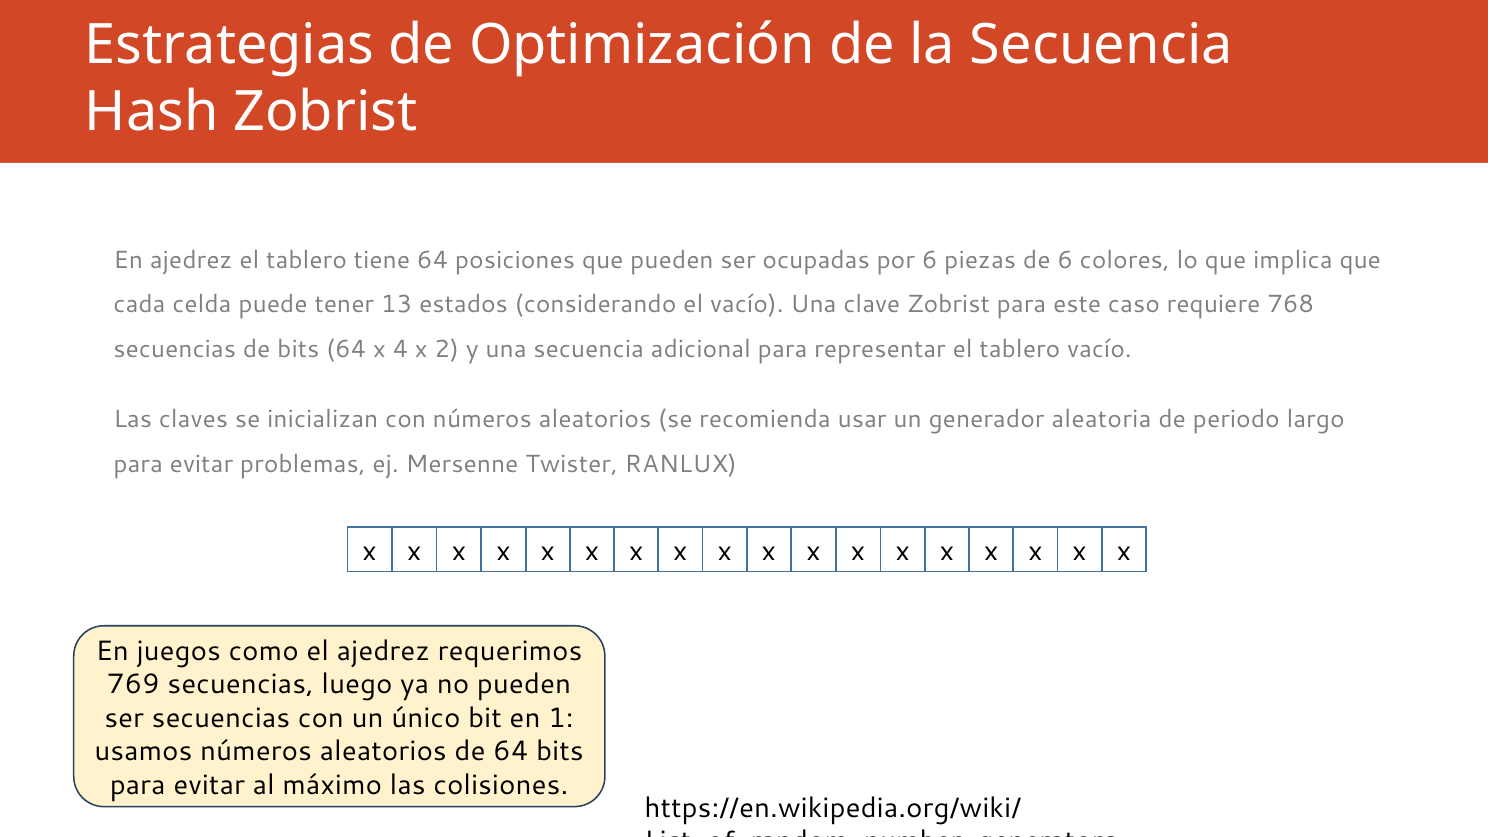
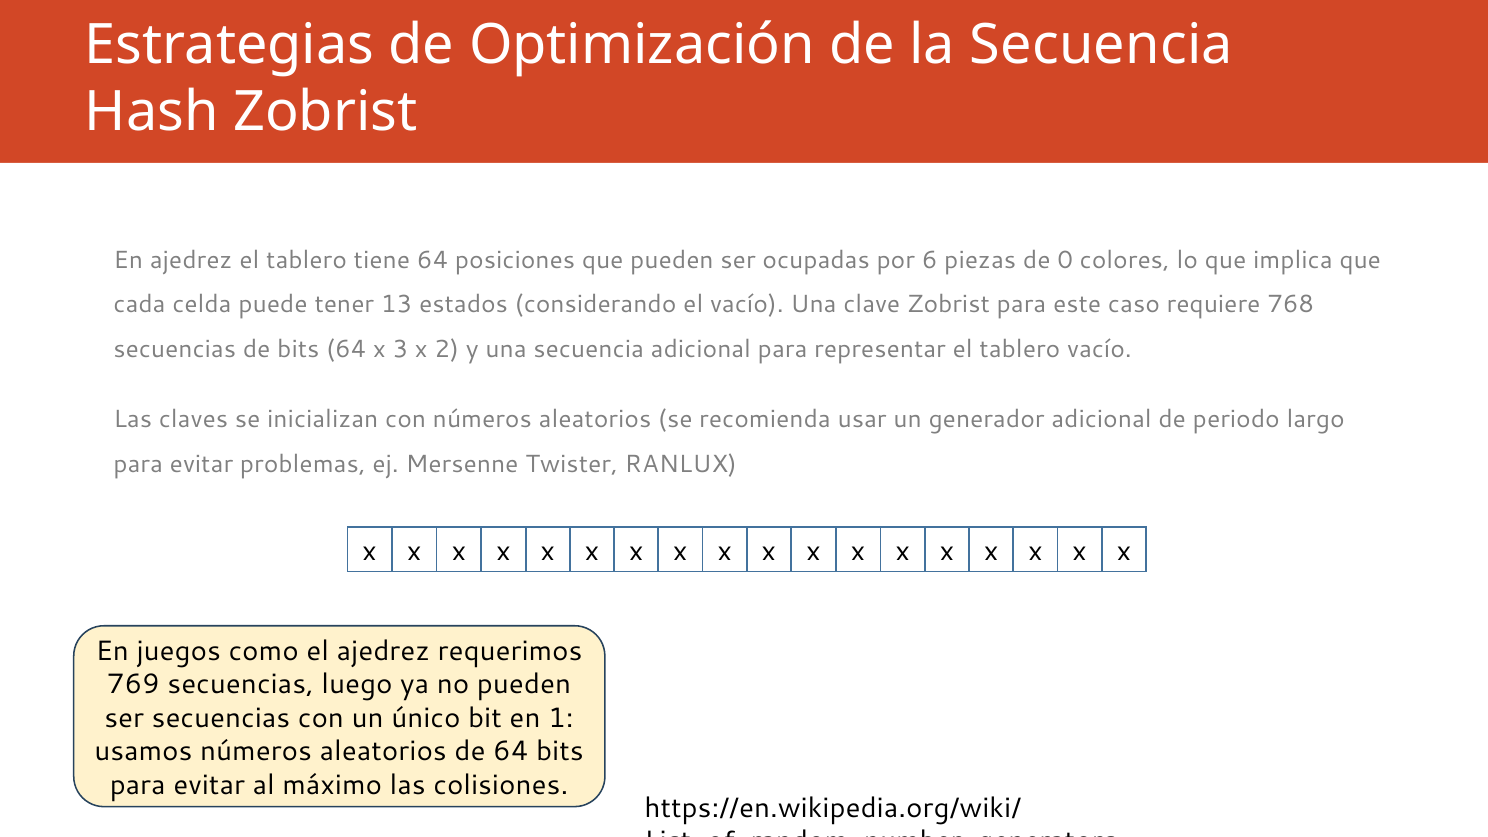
de 6: 6 -> 0
4: 4 -> 3
generador aleatoria: aleatoria -> adicional
